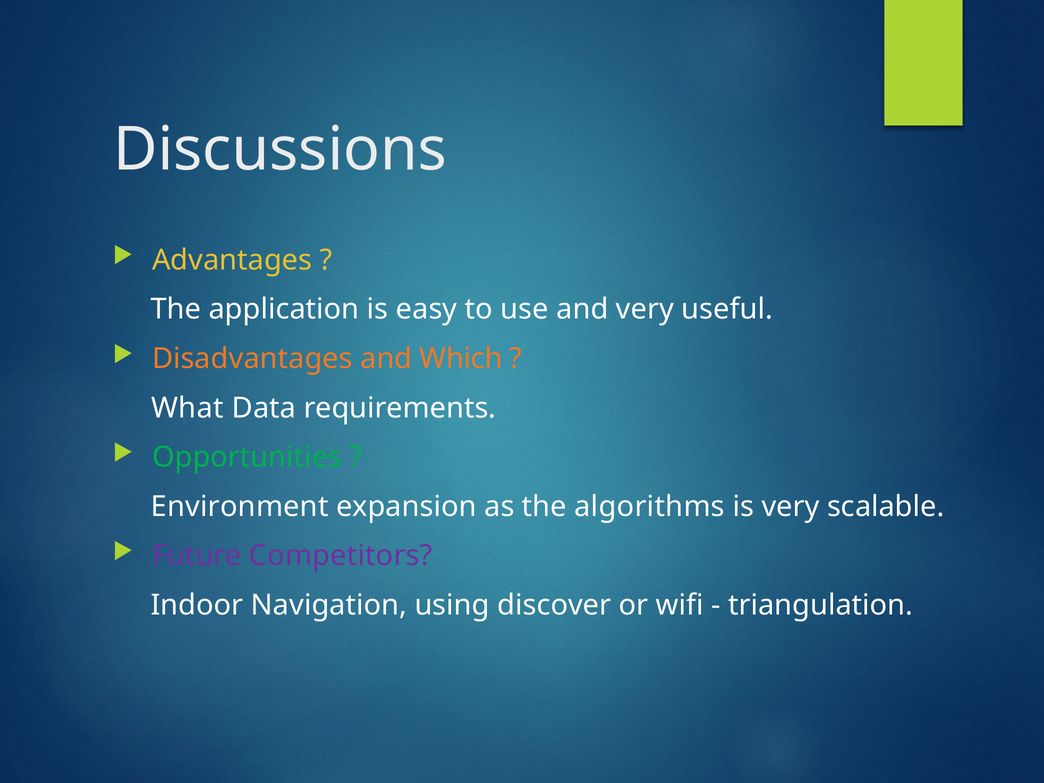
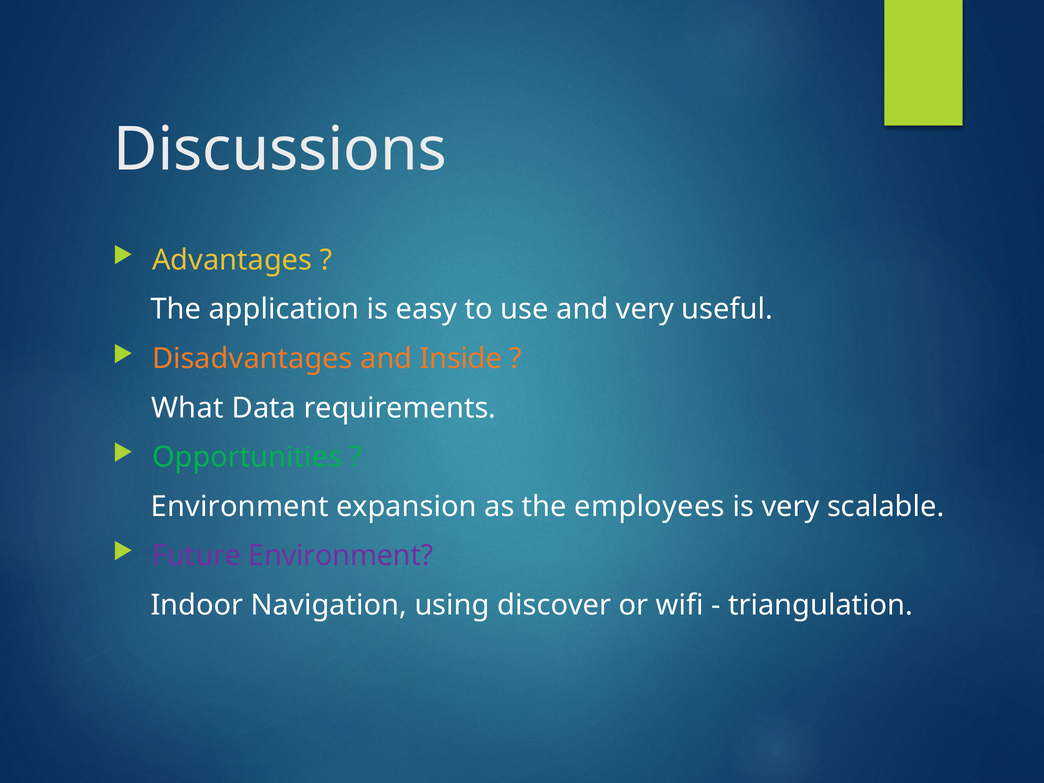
Which: Which -> Inside
algorithms: algorithms -> employees
Future Competitors: Competitors -> Environment
